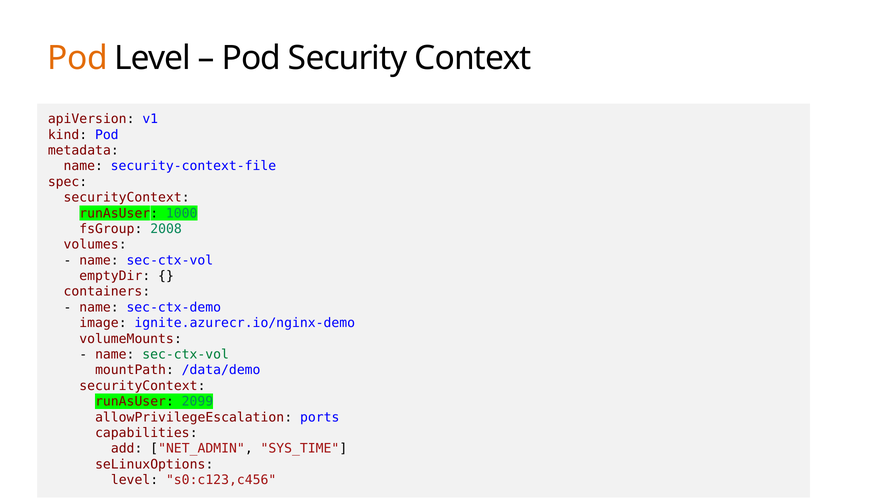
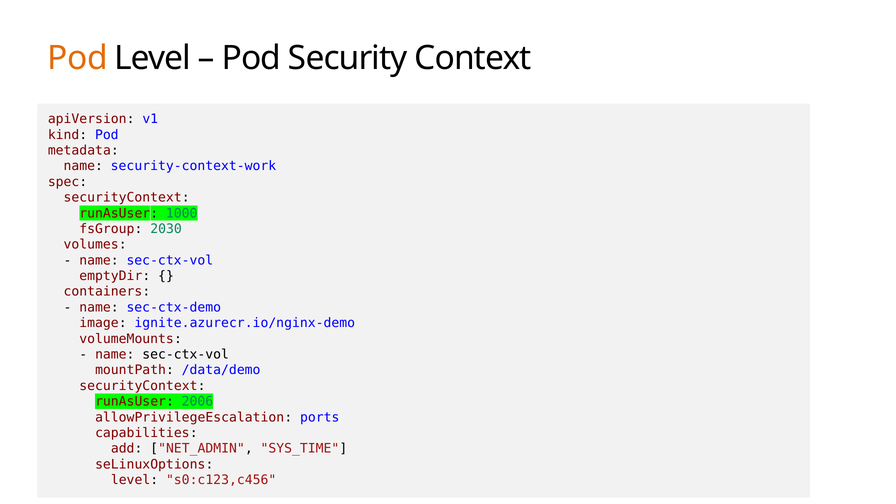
security-context-file: security-context-file -> security-context-work
2008: 2008 -> 2030
sec-ctx-vol at (186, 354) colour: green -> black
2099: 2099 -> 2006
